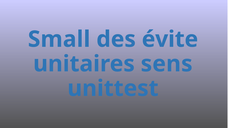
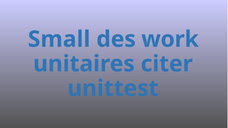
évite: évite -> work
sens: sens -> citer
